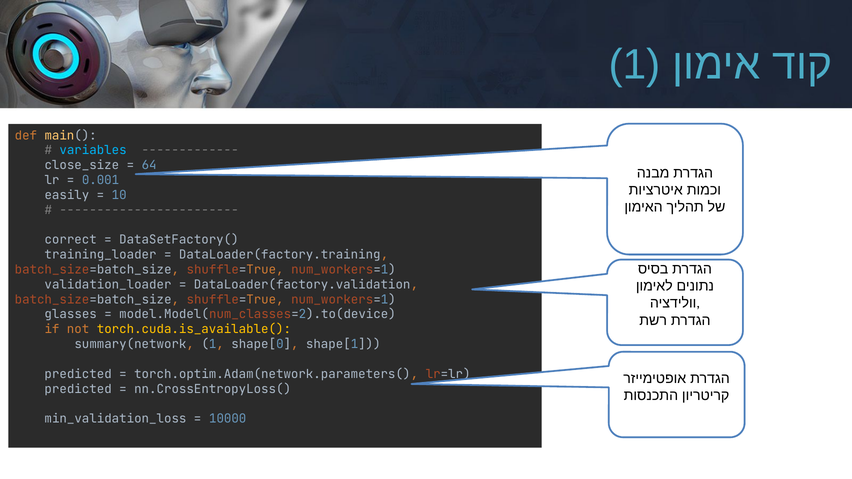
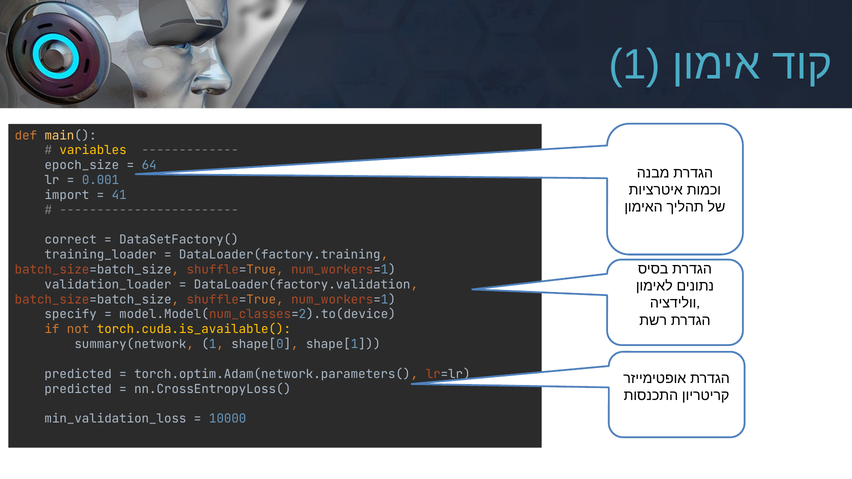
variables colour: light blue -> yellow
close_size: close_size -> epoch_size
easily: easily -> import
10: 10 -> 41
glasses: glasses -> specify
